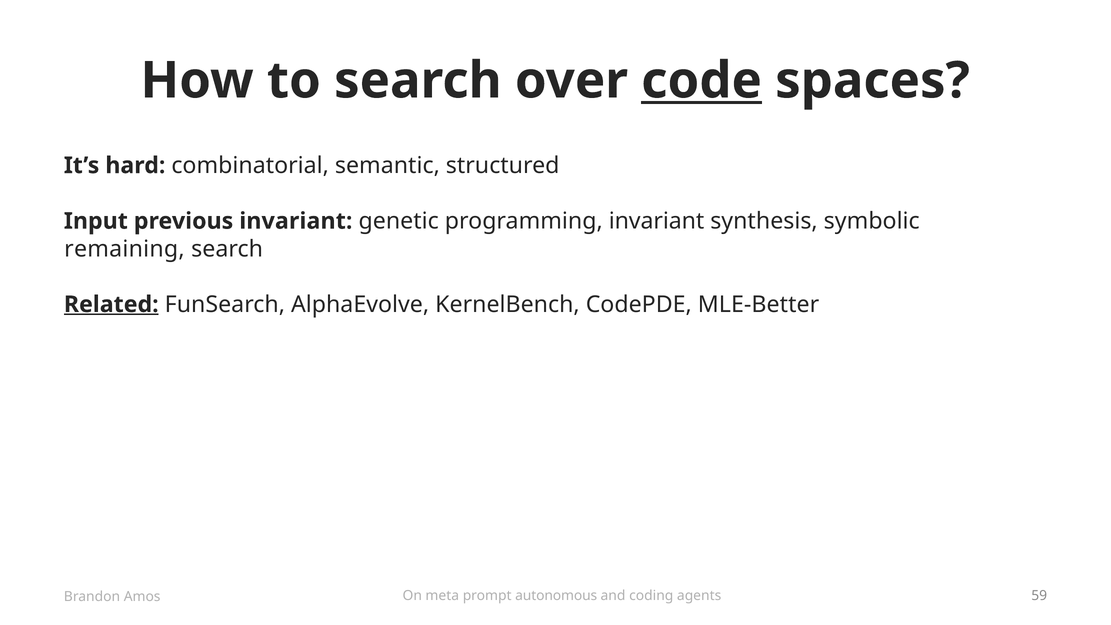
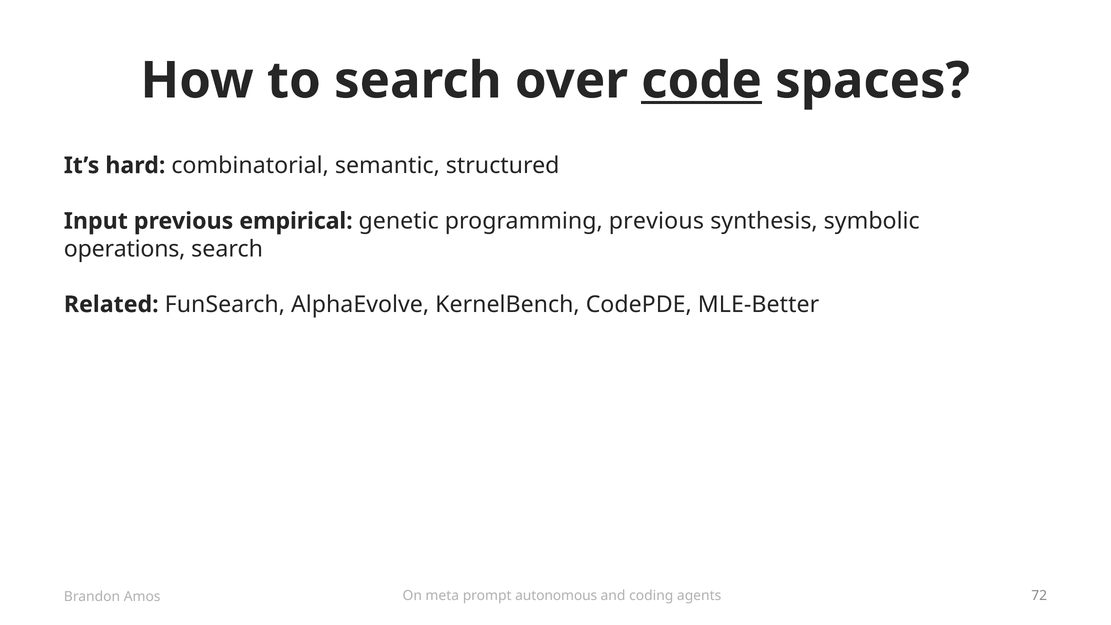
previous invariant: invariant -> empirical
programming invariant: invariant -> previous
remaining: remaining -> operations
Related underline: present -> none
59: 59 -> 72
